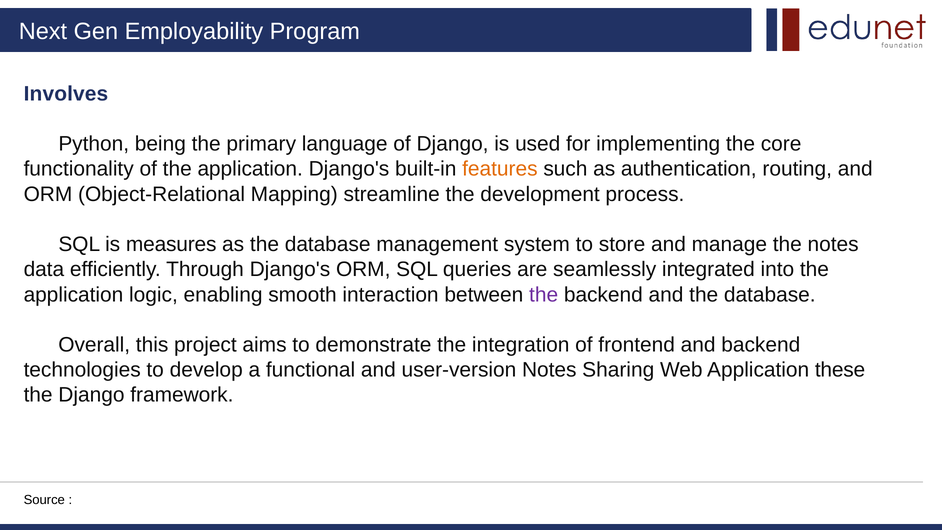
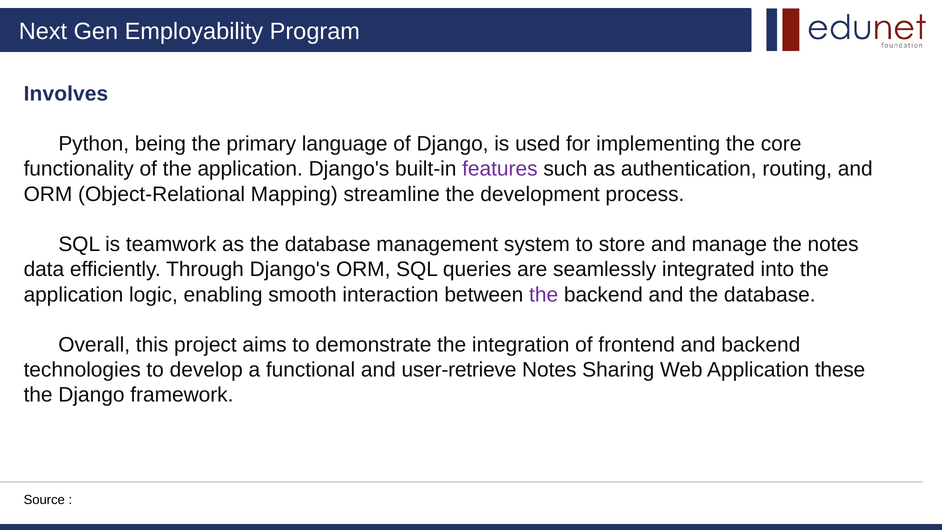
features colour: orange -> purple
measures: measures -> teamwork
user-version: user-version -> user-retrieve
